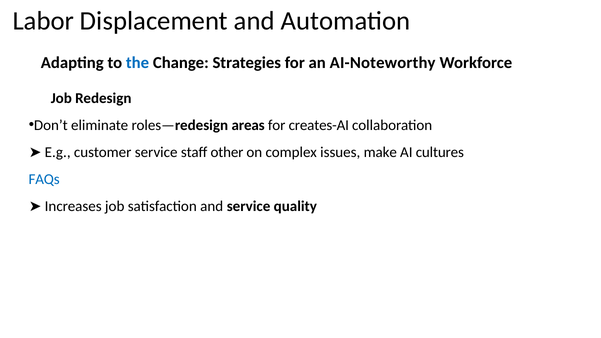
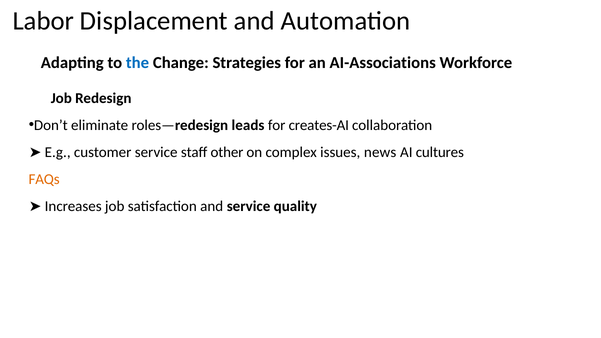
AI-Noteworthy: AI-Noteworthy -> AI-Associations
areas: areas -> leads
make: make -> news
FAQs colour: blue -> orange
